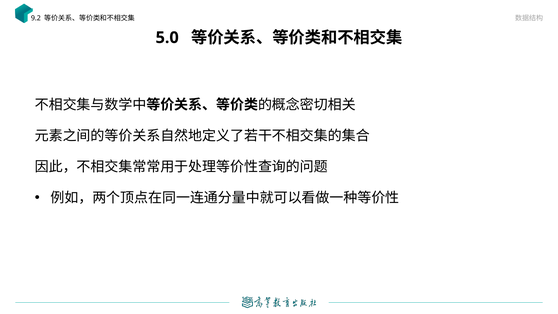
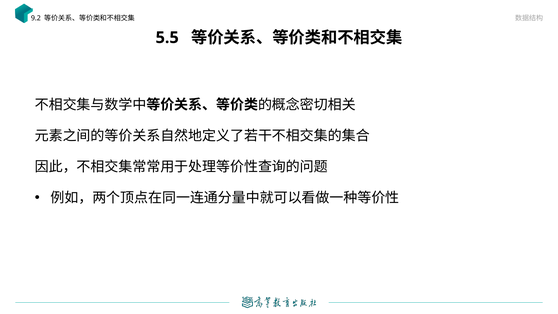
5.0: 5.0 -> 5.5
